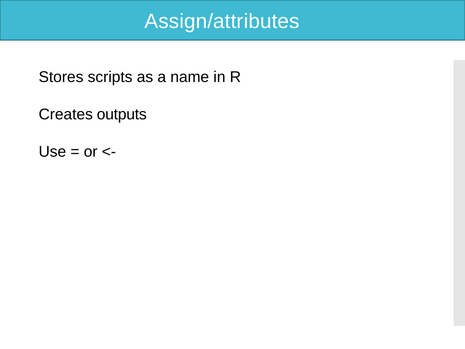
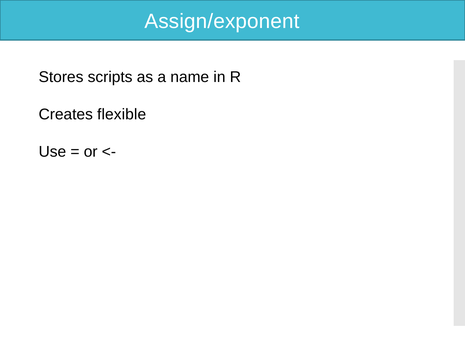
Assign/attributes: Assign/attributes -> Assign/exponent
outputs: outputs -> flexible
